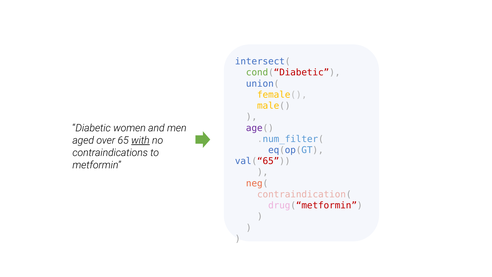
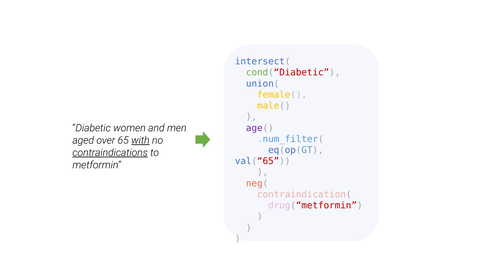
contraindications underline: none -> present
